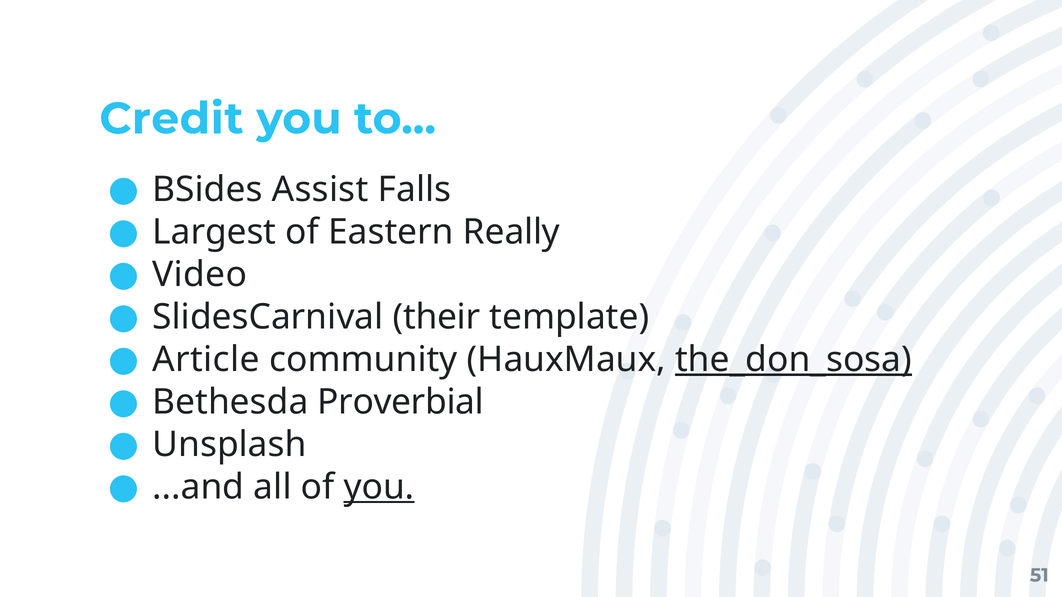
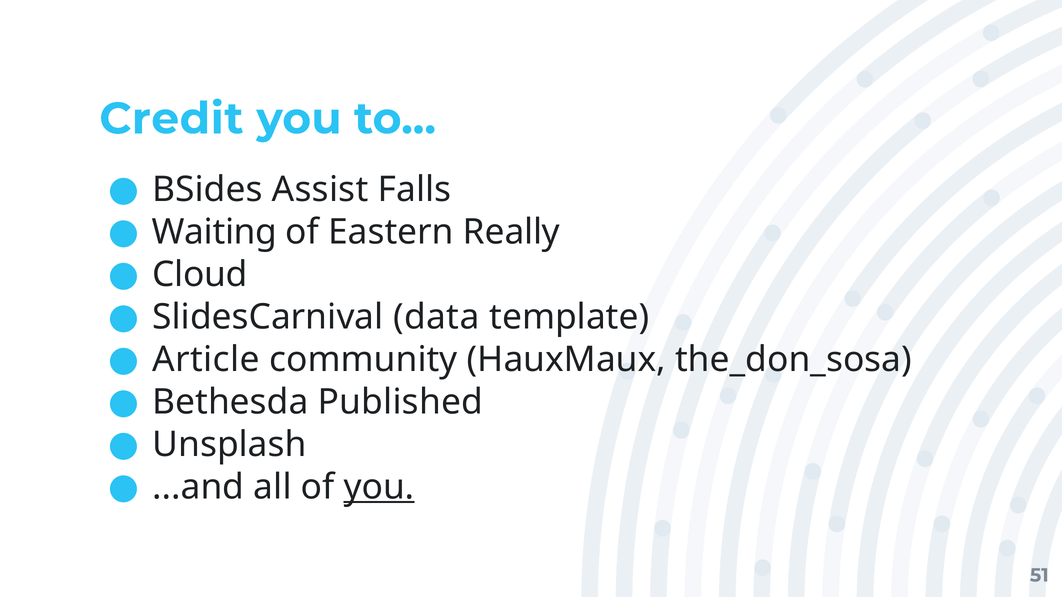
Largest: Largest -> Waiting
Video: Video -> Cloud
their: their -> data
the_don_sosa underline: present -> none
Proverbial: Proverbial -> Published
